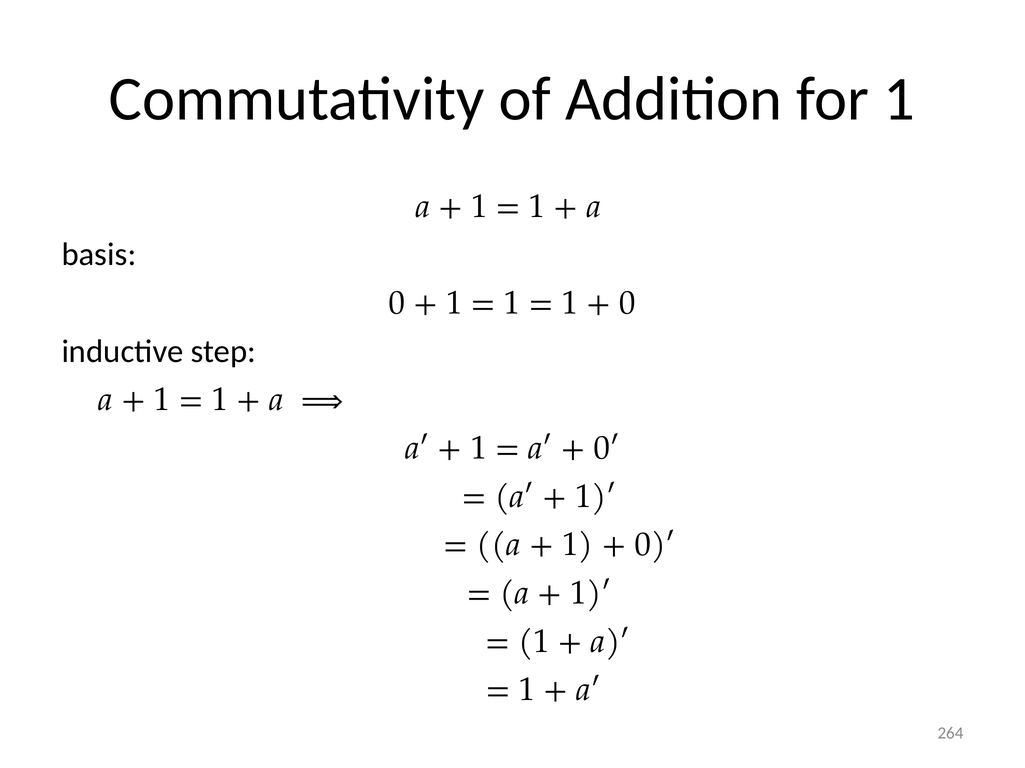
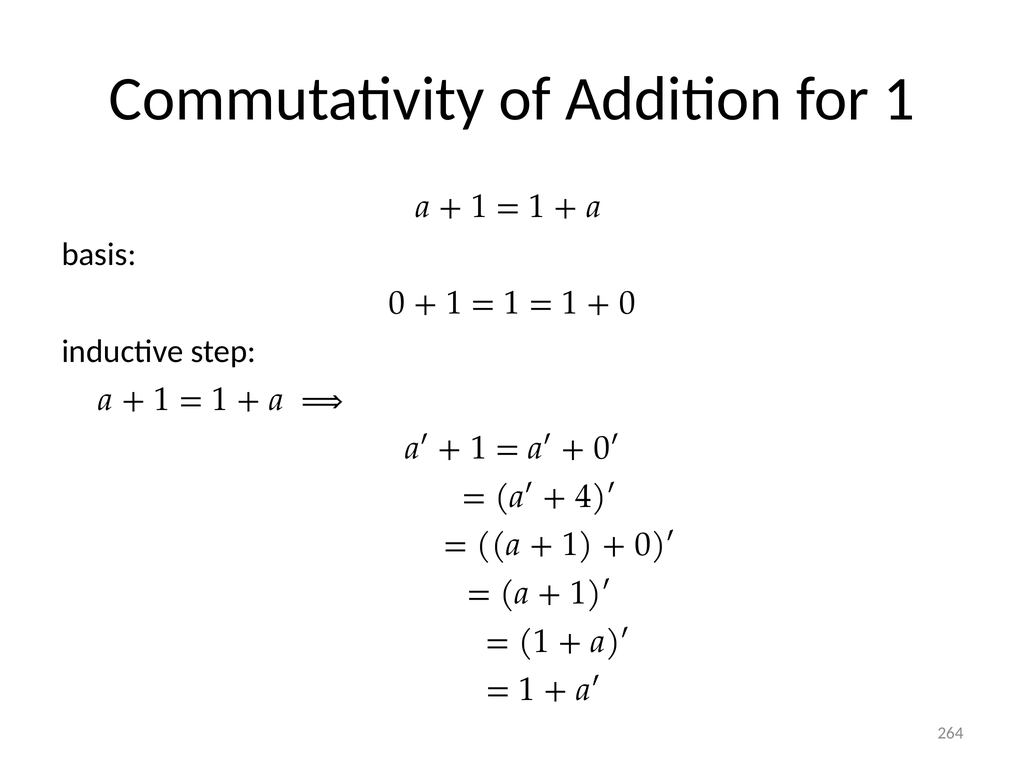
1)′ at (596, 497): 1)′ -> 4)′
